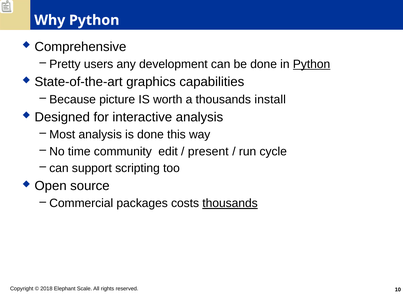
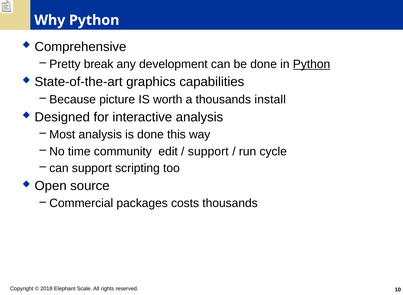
users: users -> break
present at (208, 151): present -> support
thousands at (230, 203) underline: present -> none
